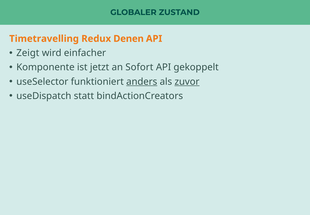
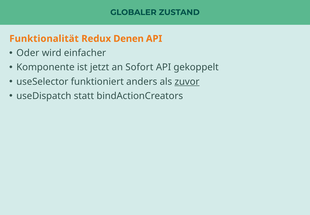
Timetravelling: Timetravelling -> Funktionalität
Zeigt: Zeigt -> Oder
anders underline: present -> none
